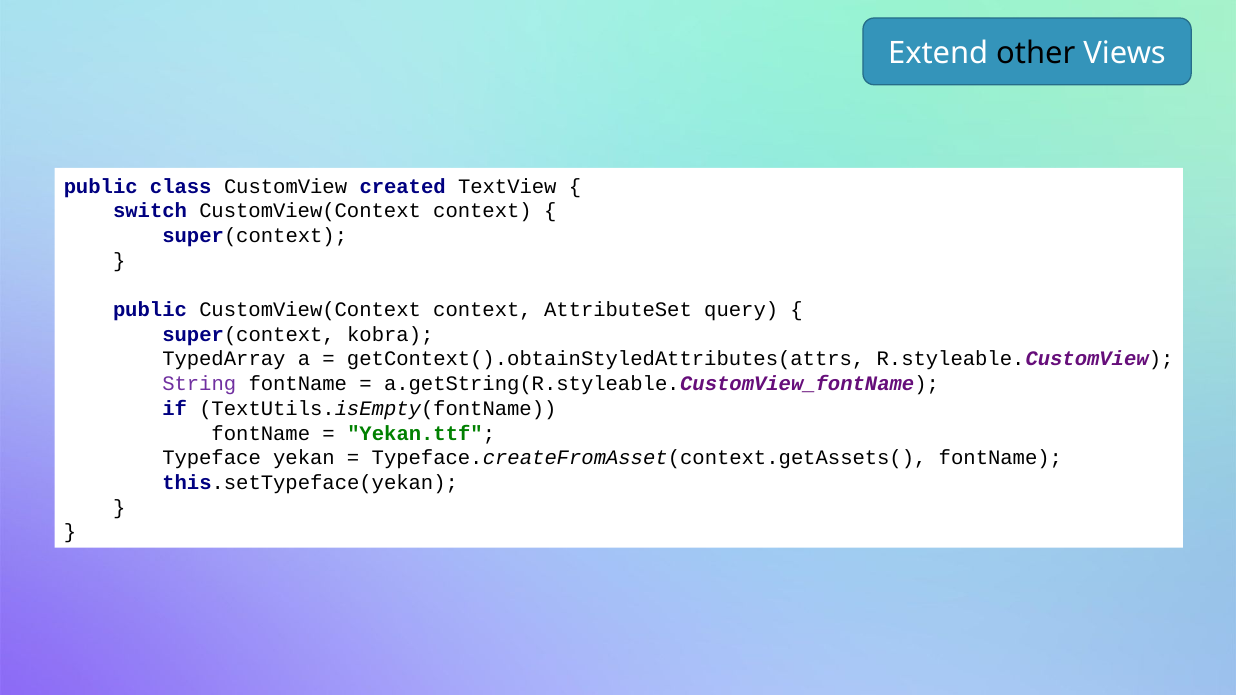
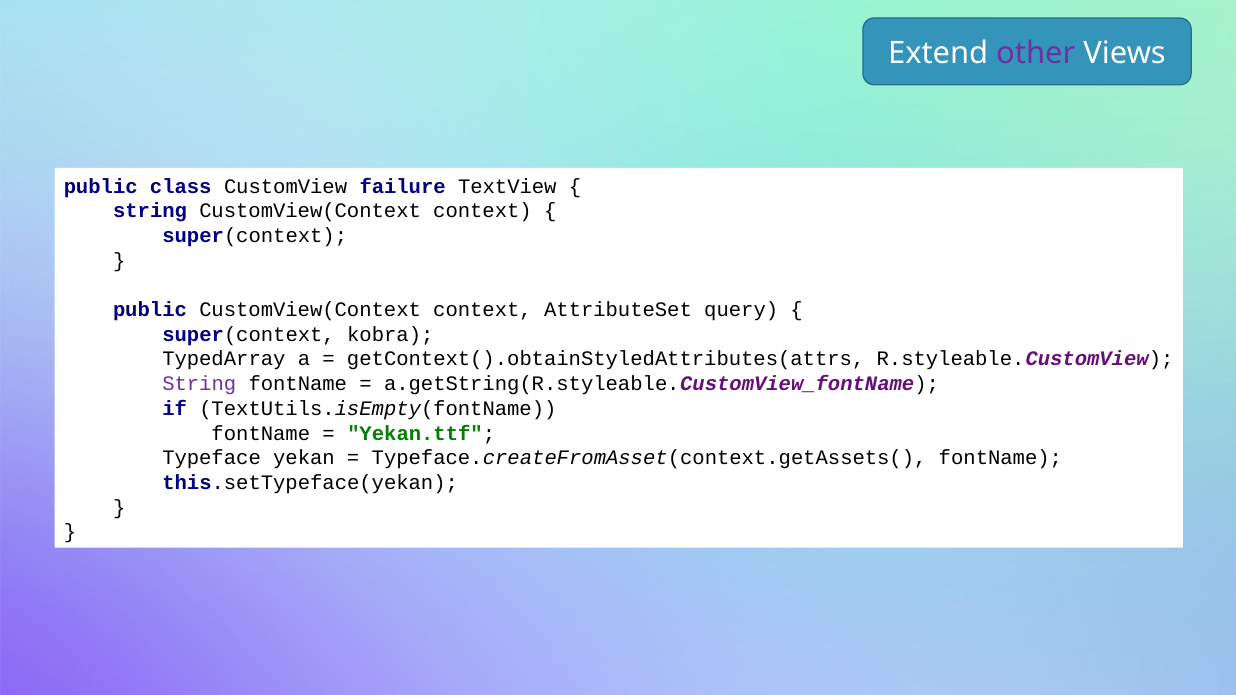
other colour: black -> purple
created: created -> failure
switch at (150, 211): switch -> string
